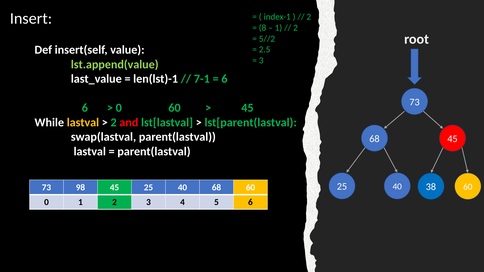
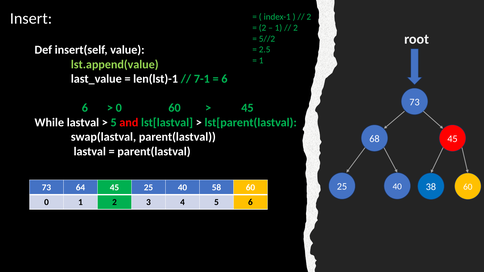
8 at (263, 28): 8 -> 2
3 at (261, 61): 3 -> 1
lastval at (83, 123) colour: yellow -> white
2 at (114, 123): 2 -> 5
98: 98 -> 64
40 68: 68 -> 58
